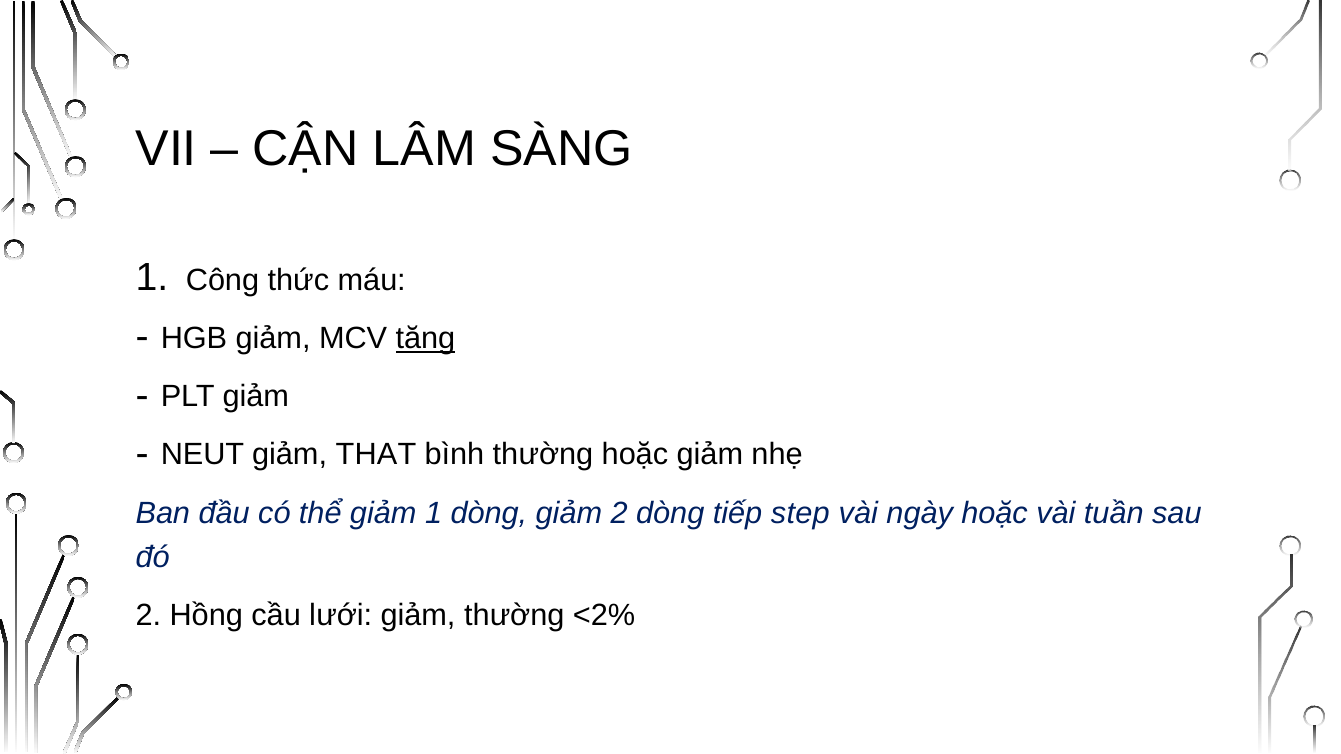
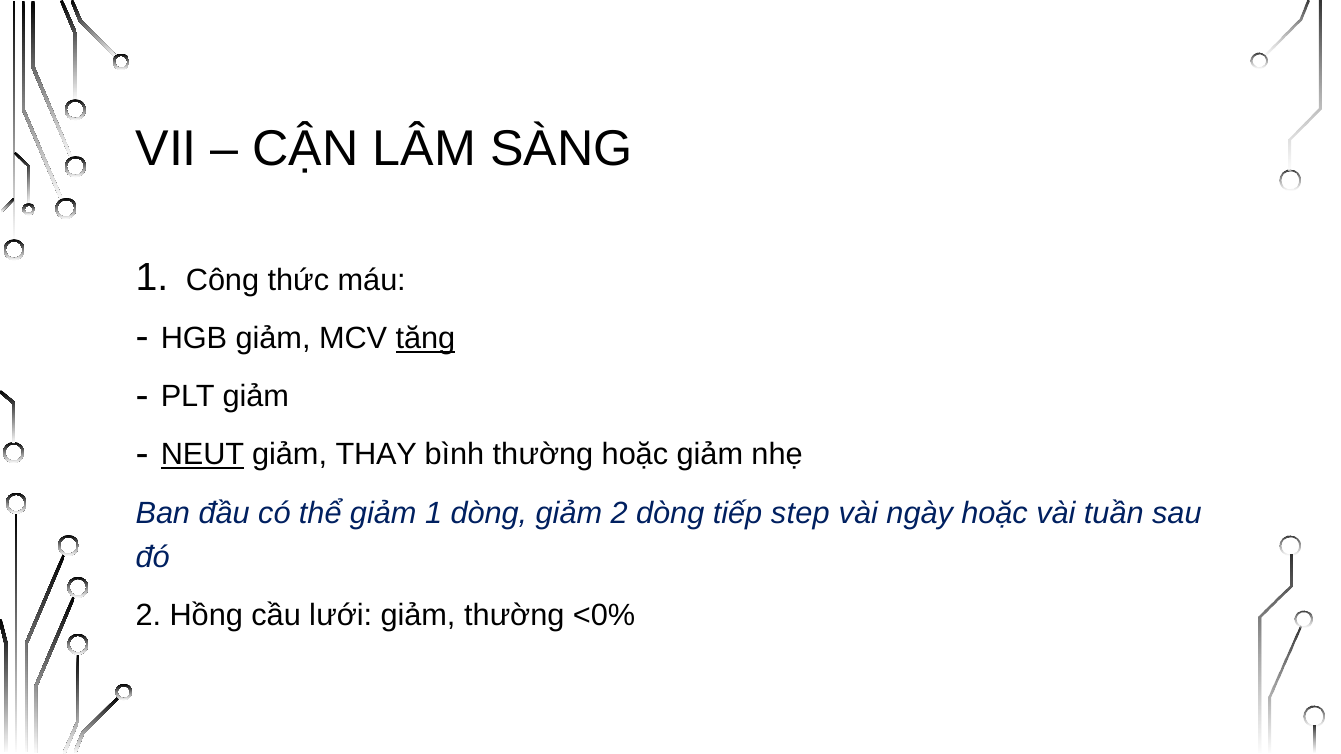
NEUT underline: none -> present
THAT: THAT -> THAY
<2%: <2% -> <0%
